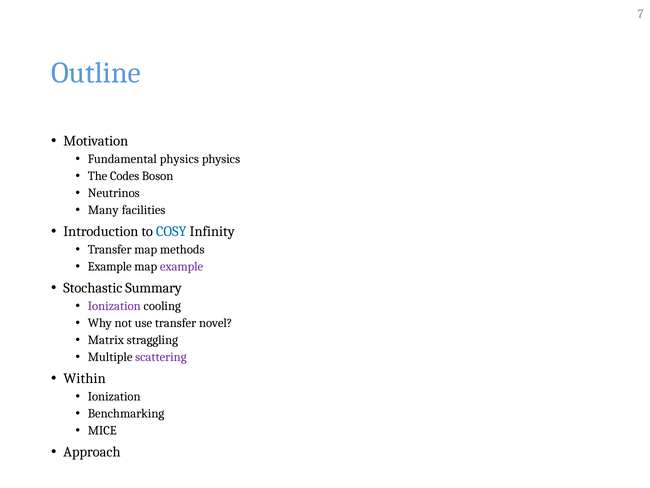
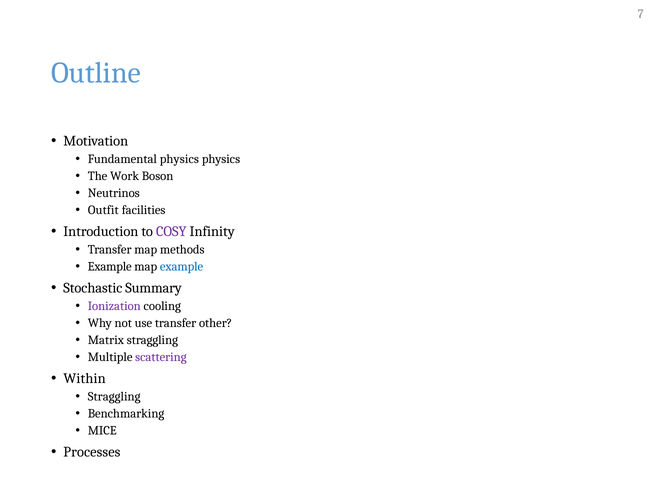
Codes: Codes -> Work
Many: Many -> Outfit
COSY colour: blue -> purple
example at (182, 266) colour: purple -> blue
novel: novel -> other
Ionization at (114, 396): Ionization -> Straggling
Approach: Approach -> Processes
